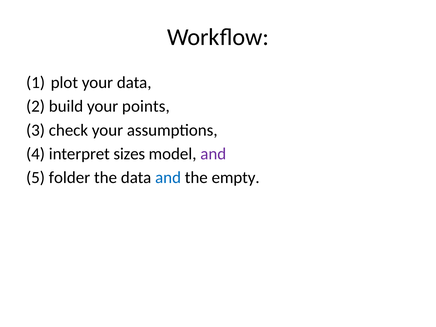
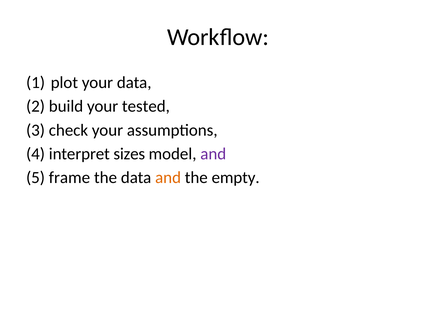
points: points -> tested
folder: folder -> frame
and at (168, 178) colour: blue -> orange
